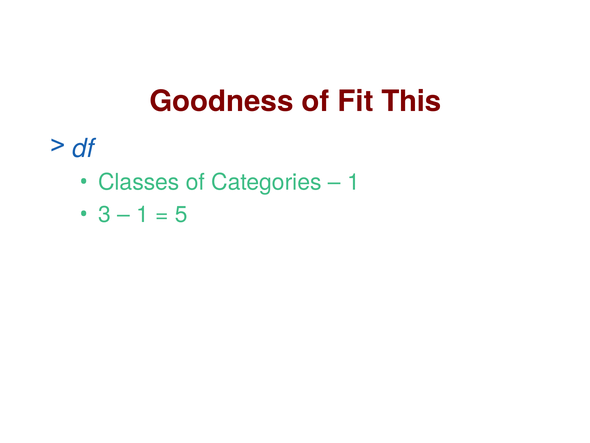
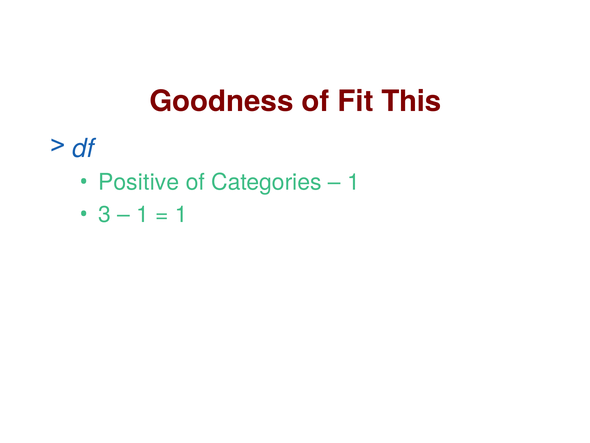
Classes: Classes -> Positive
5 at (181, 214): 5 -> 1
